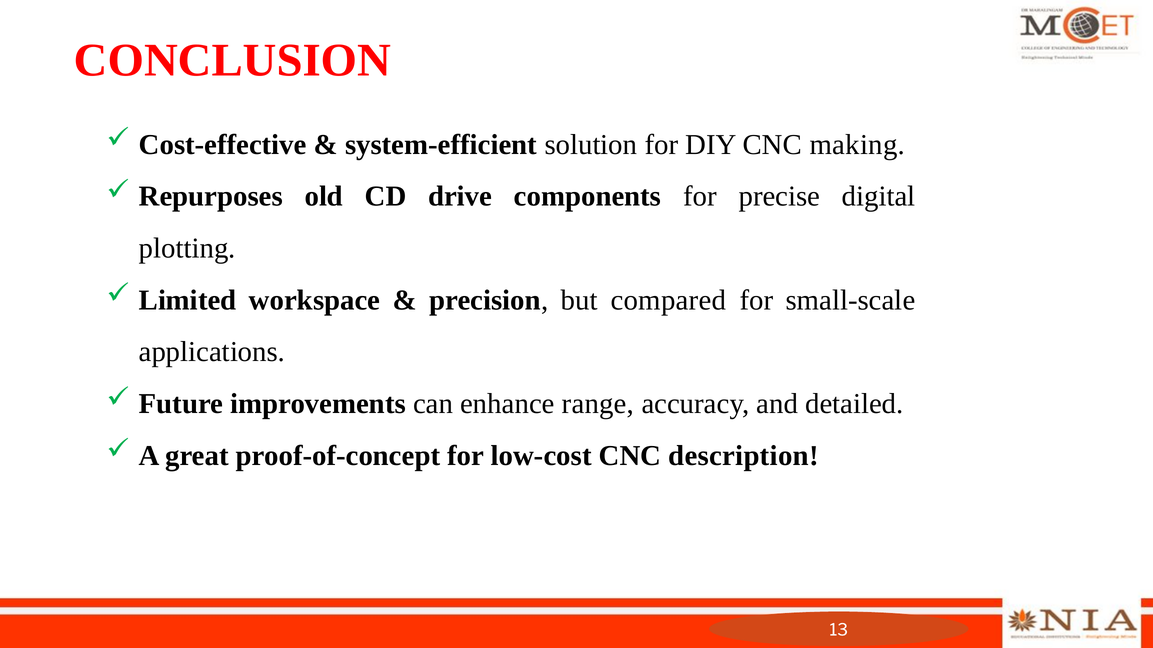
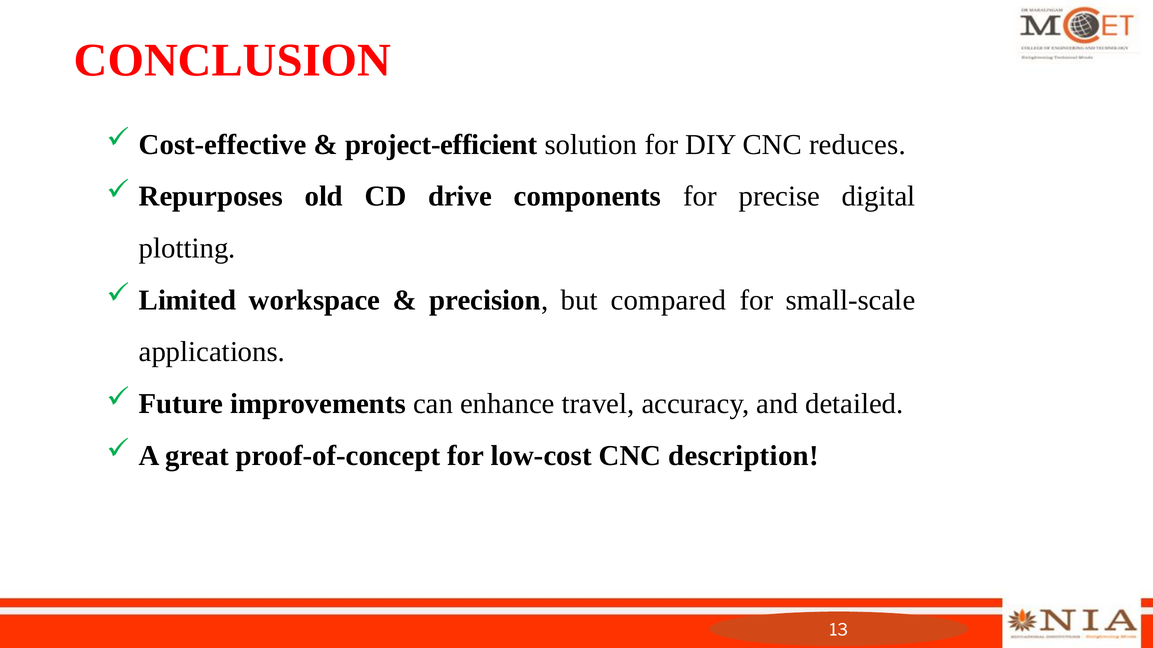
system-efficient: system-efficient -> project-efficient
making: making -> reduces
range: range -> travel
